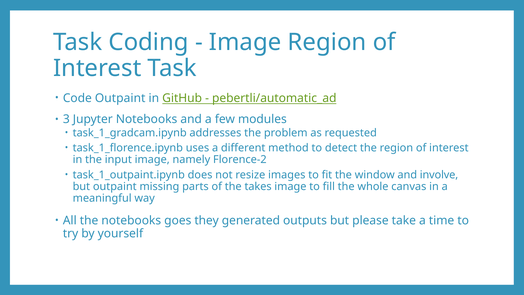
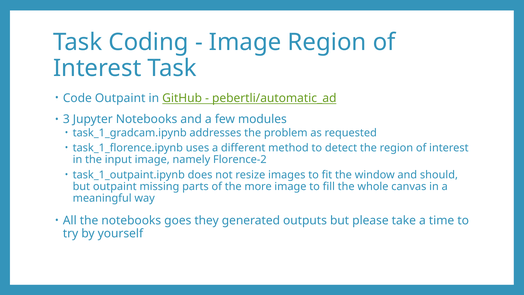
involve: involve -> should
takes: takes -> more
